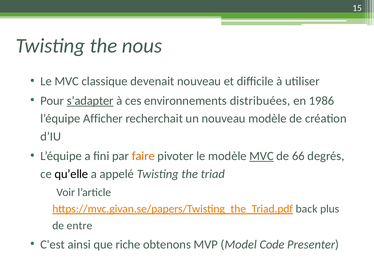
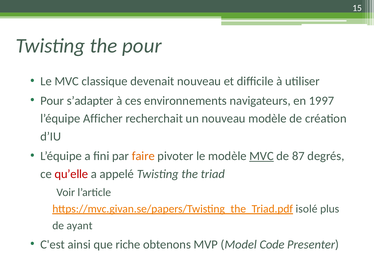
the nous: nous -> pour
s’adapter underline: present -> none
distribuées: distribuées -> navigateurs
1986: 1986 -> 1997
66: 66 -> 87
qu’elle colour: black -> red
back: back -> isolé
entre: entre -> ayant
